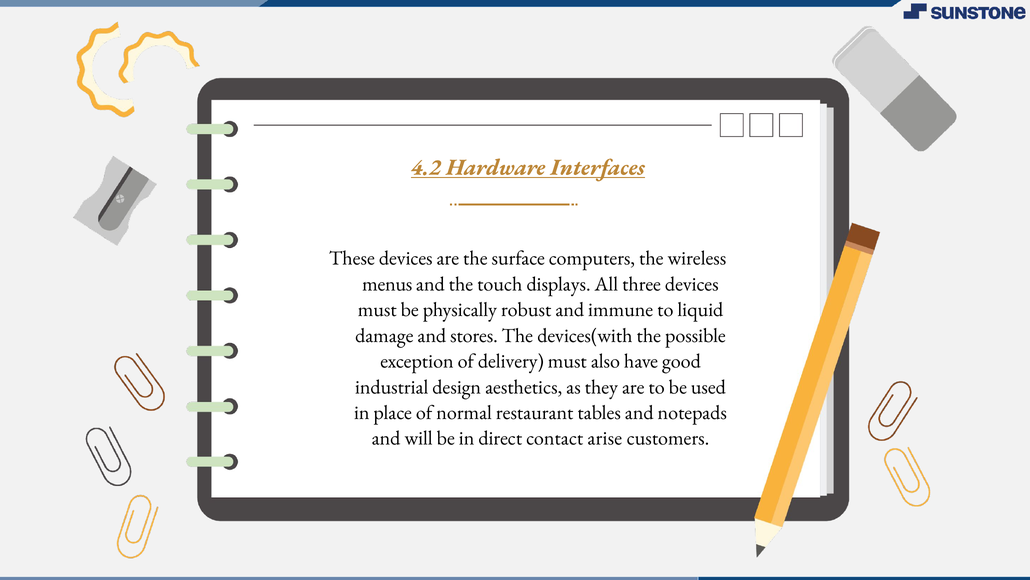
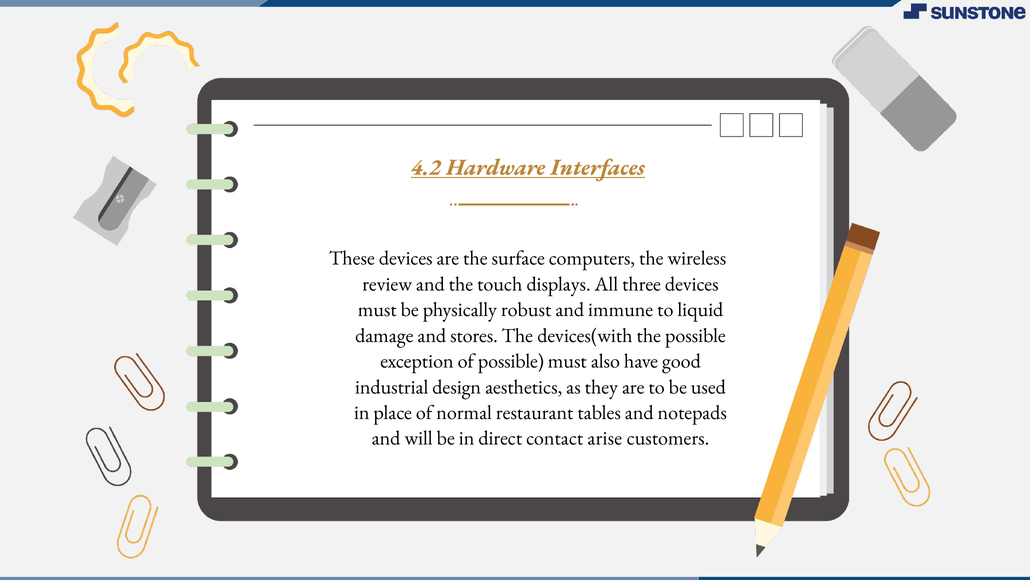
menus: menus -> review
of delivery: delivery -> possible
